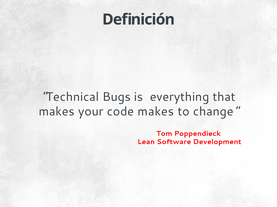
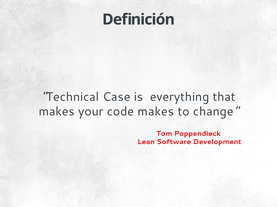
Bugs: Bugs -> Case
